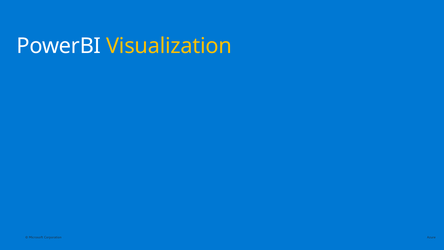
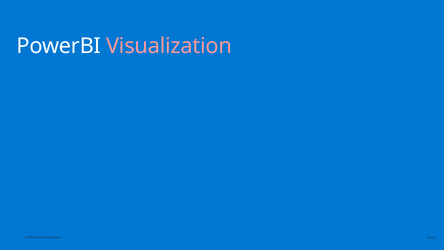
Visualization colour: yellow -> pink
